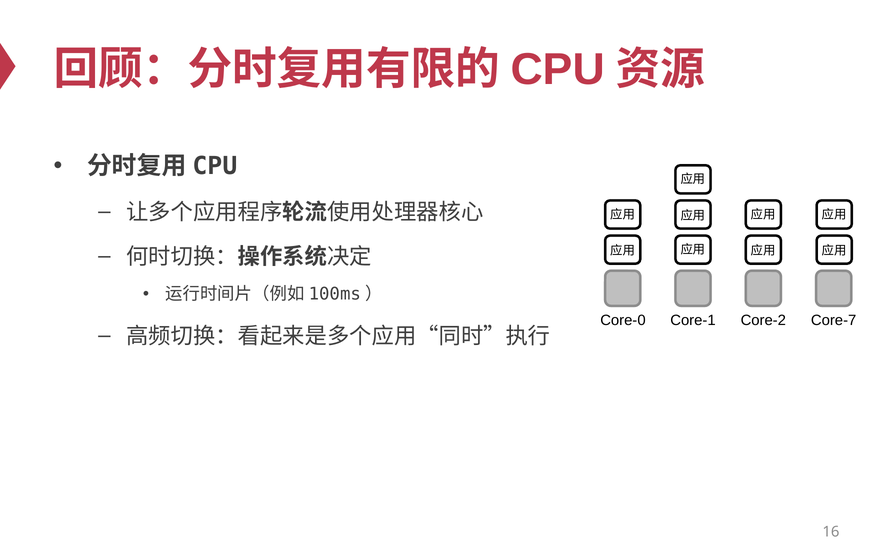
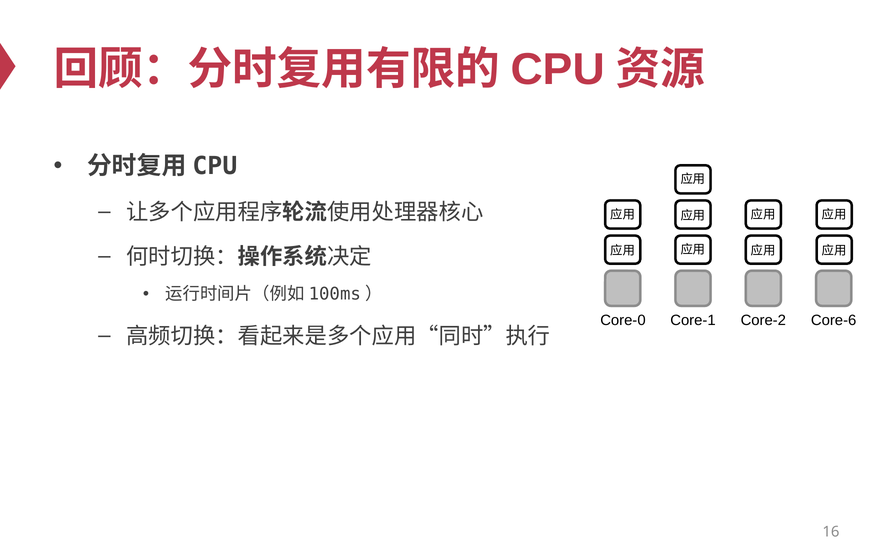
Core-7: Core-7 -> Core-6
